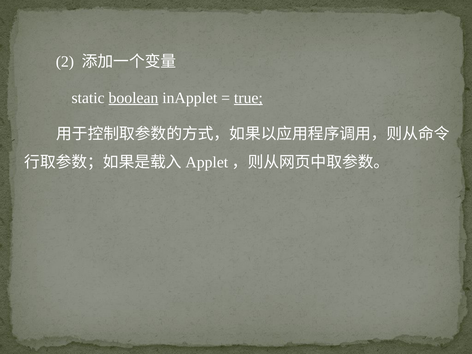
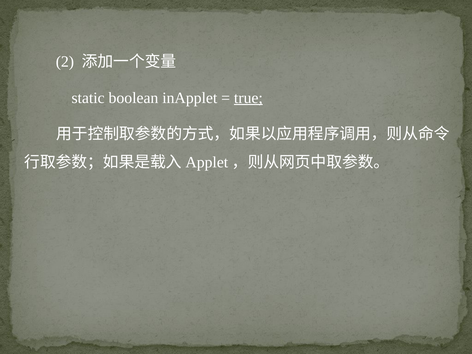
boolean underline: present -> none
